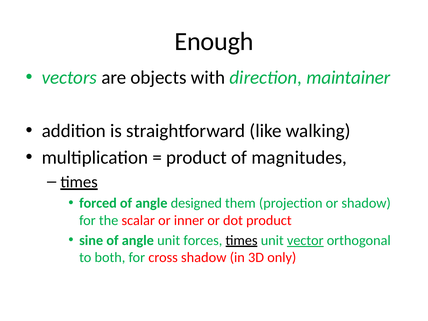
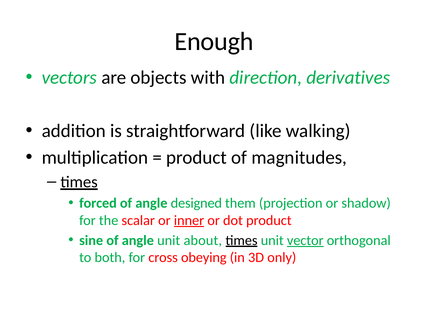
maintainer: maintainer -> derivatives
inner underline: none -> present
forces: forces -> about
cross shadow: shadow -> obeying
